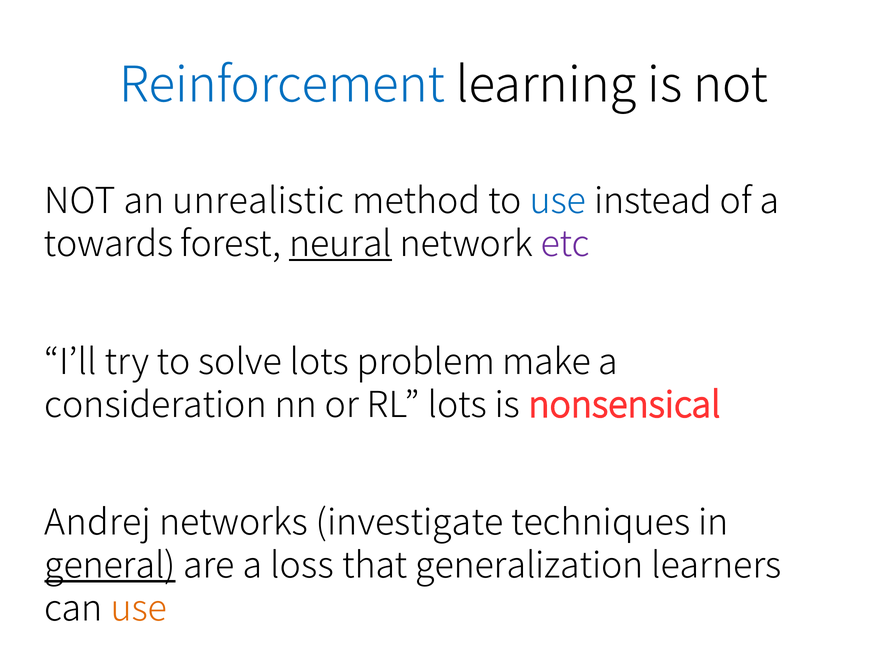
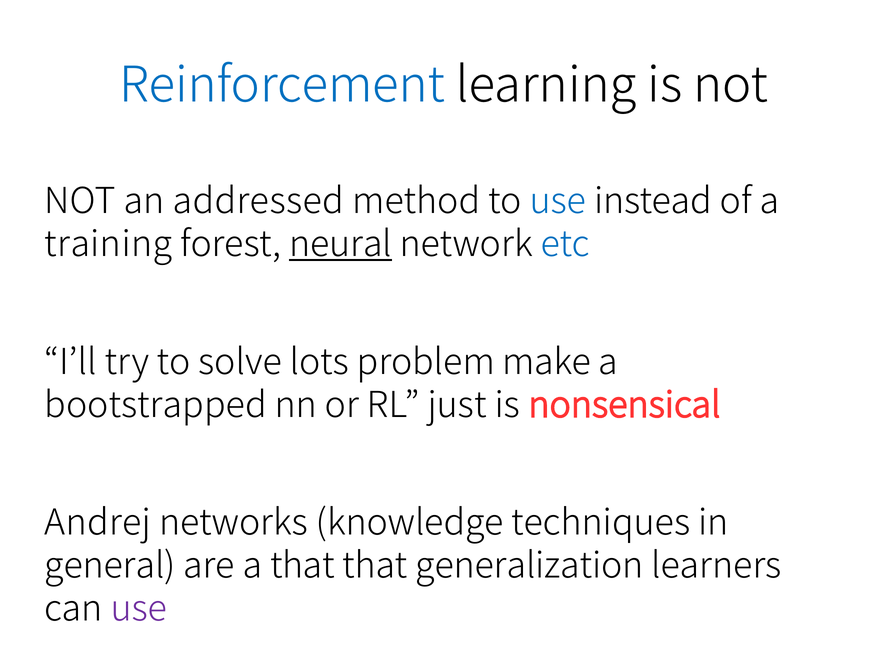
unrealistic: unrealistic -> addressed
towards: towards -> training
etc colour: purple -> blue
consideration: consideration -> bootstrapped
RL lots: lots -> just
investigate: investigate -> knowledge
general underline: present -> none
a loss: loss -> that
use at (139, 609) colour: orange -> purple
